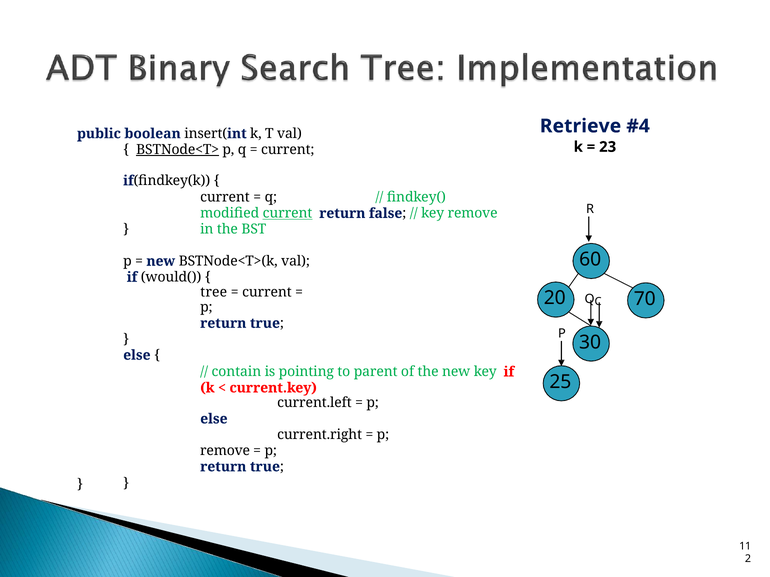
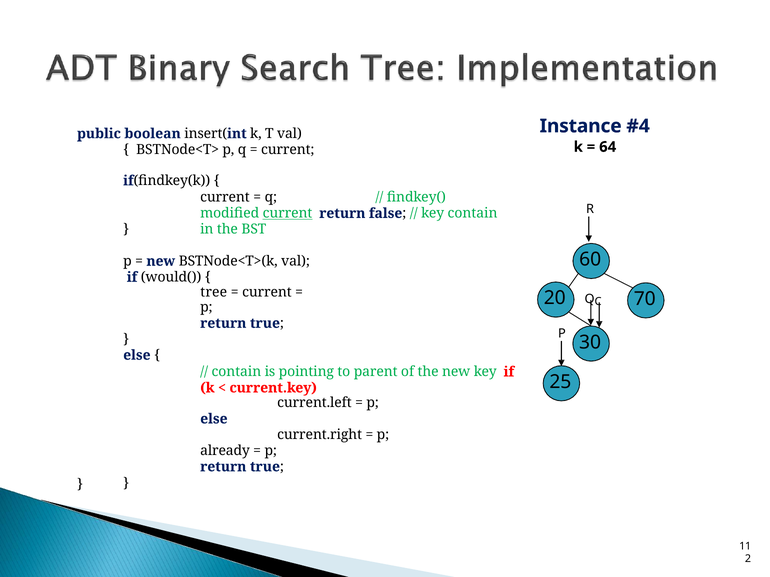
Retrieve: Retrieve -> Instance
23: 23 -> 64
BSTNode<T> underline: present -> none
key remove: remove -> contain
remove at (225, 451): remove -> already
